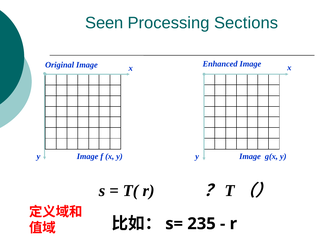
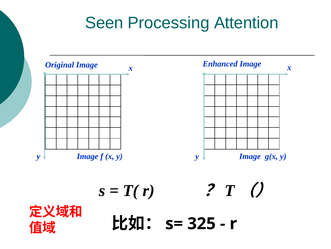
Sections: Sections -> Attention
235: 235 -> 325
